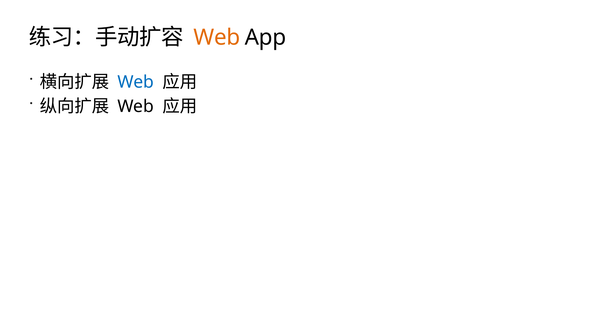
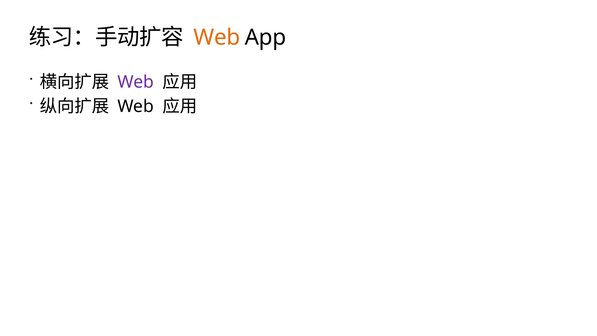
Web at (136, 82) colour: blue -> purple
